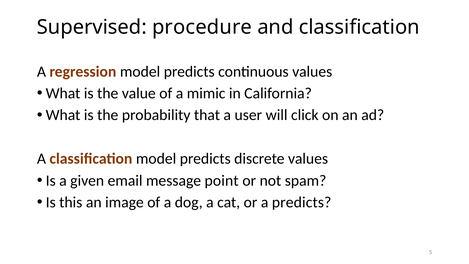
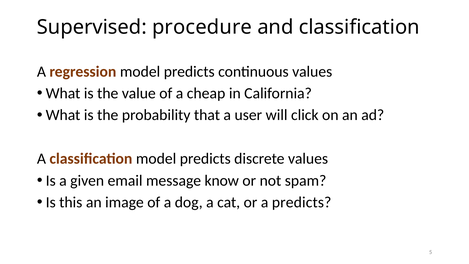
mimic: mimic -> cheap
point: point -> know
